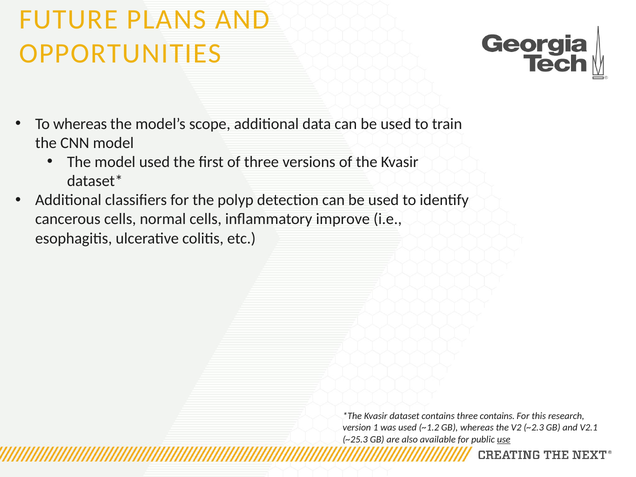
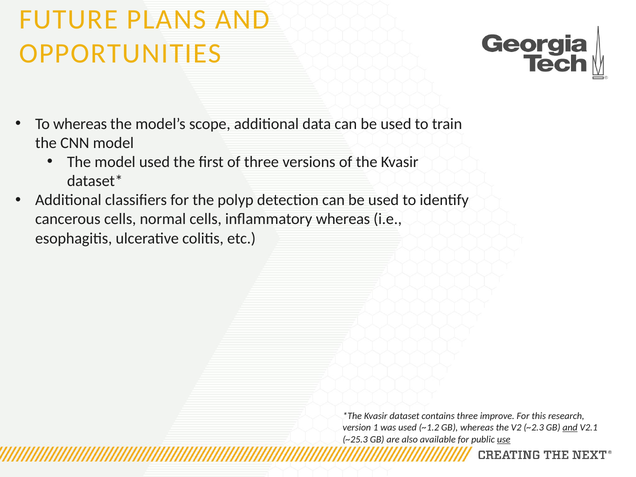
inflammatory improve: improve -> whereas
three contains: contains -> improve
and at (570, 428) underline: none -> present
